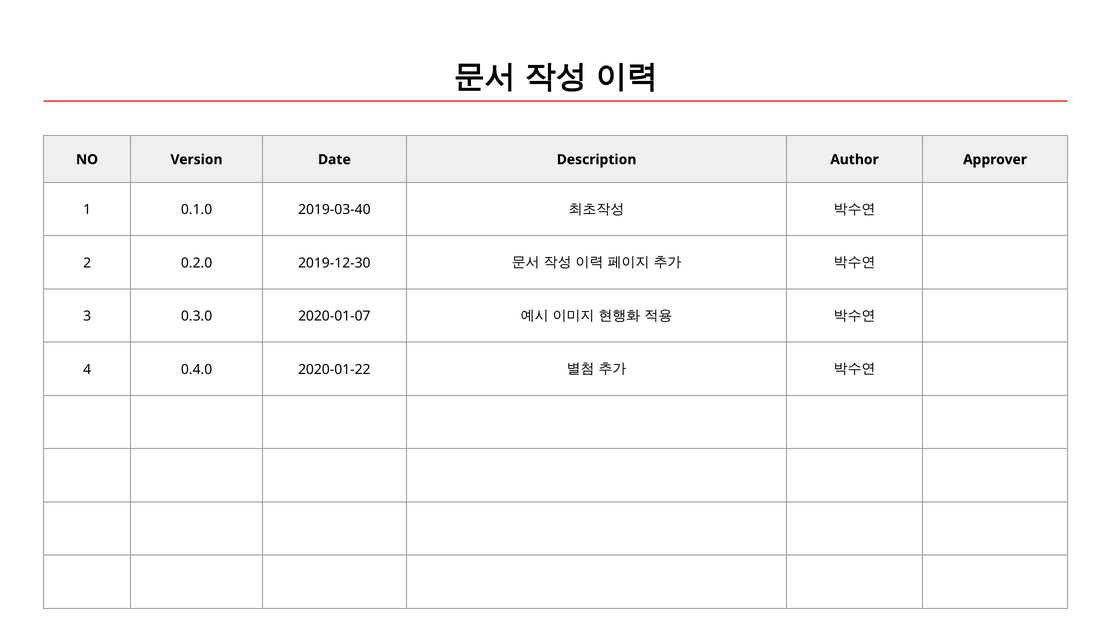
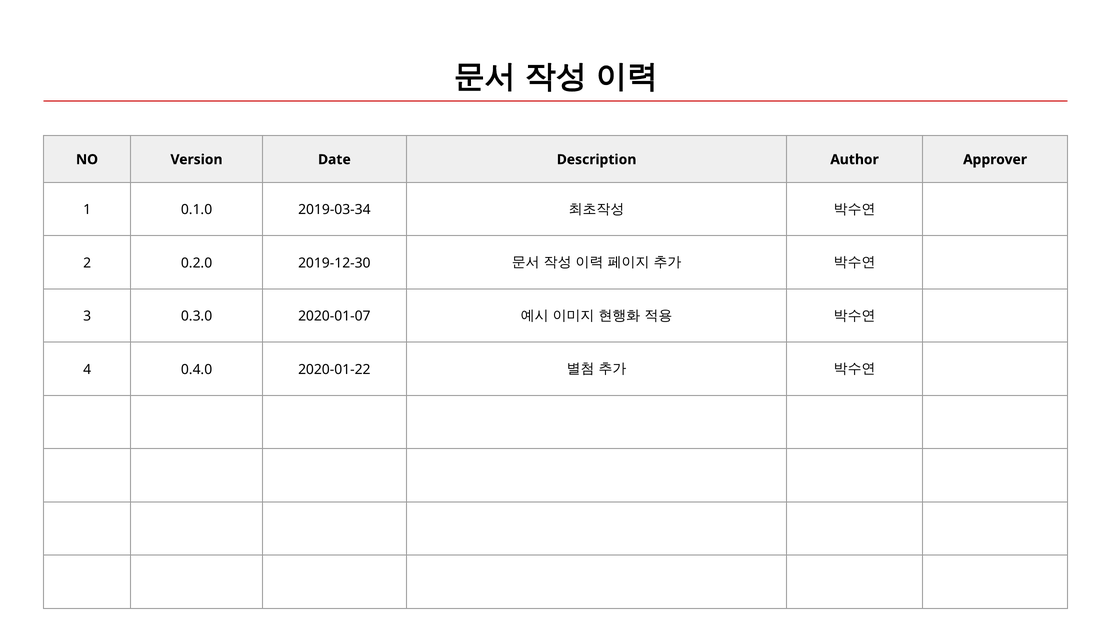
2019-03-40: 2019-03-40 -> 2019-03-34
